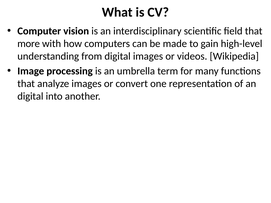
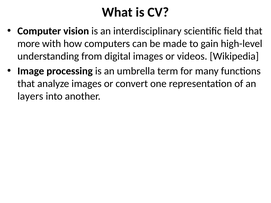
digital at (30, 96): digital -> layers
